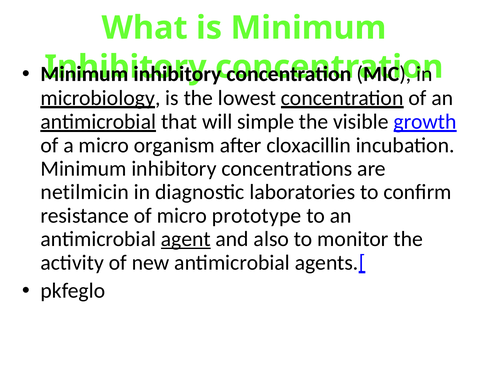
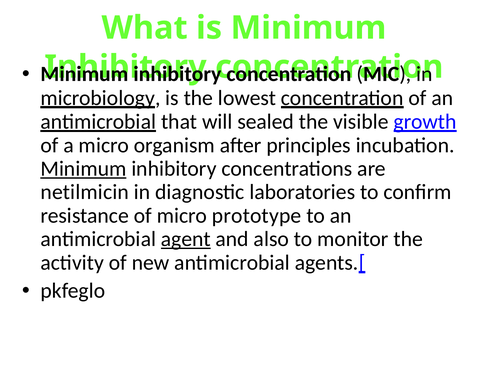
simple: simple -> sealed
cloxacillin: cloxacillin -> principles
Minimum at (83, 169) underline: none -> present
